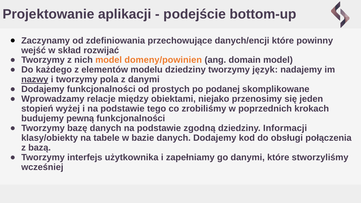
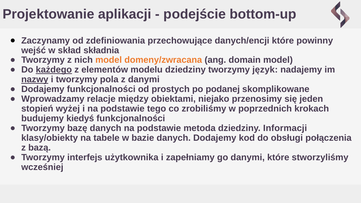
rozwijać: rozwijać -> składnia
domeny/powinien: domeny/powinien -> domeny/zwracana
każdego underline: none -> present
pewną: pewną -> kiedyś
zgodną: zgodną -> metoda
